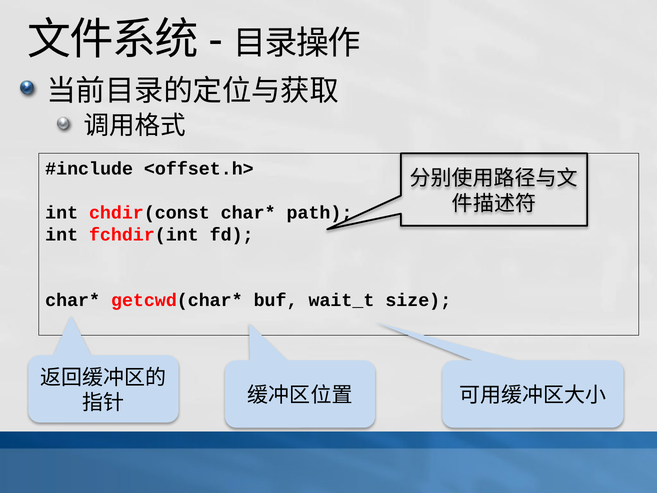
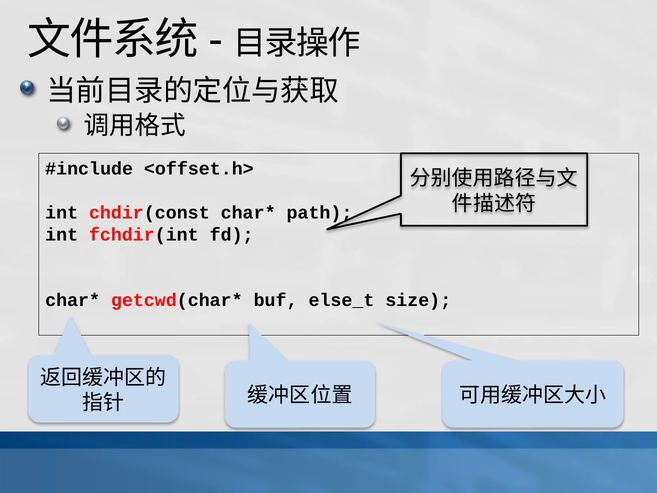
wait_t: wait_t -> else_t
